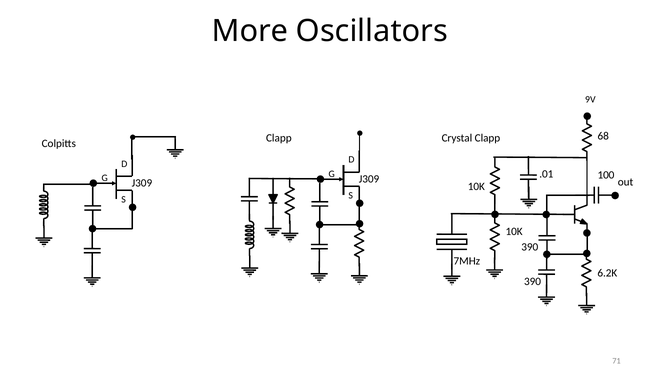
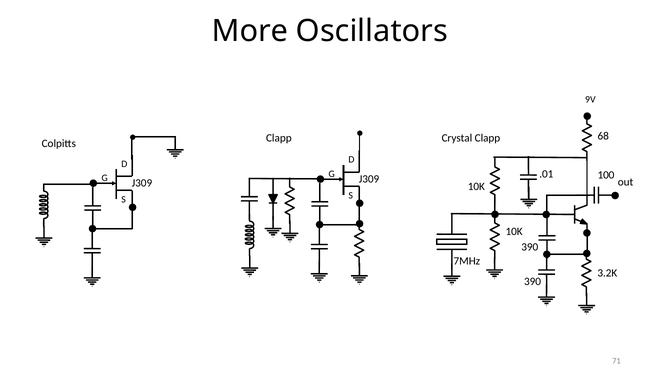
6.2K: 6.2K -> 3.2K
